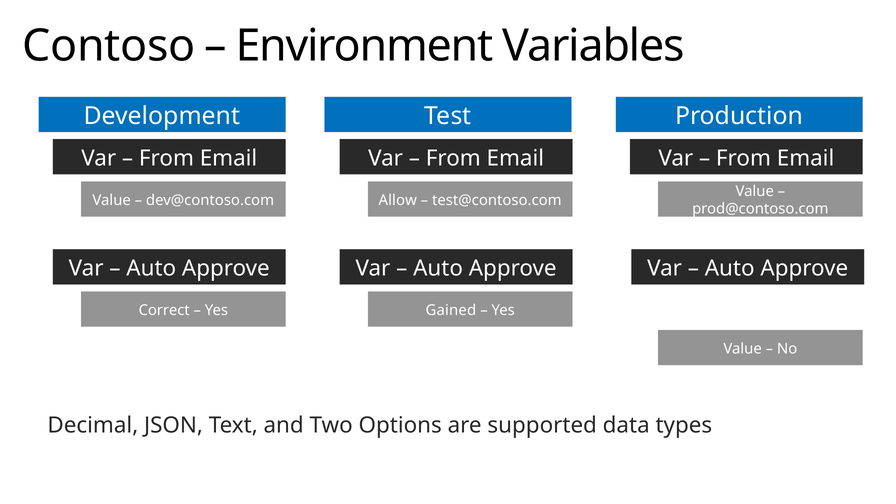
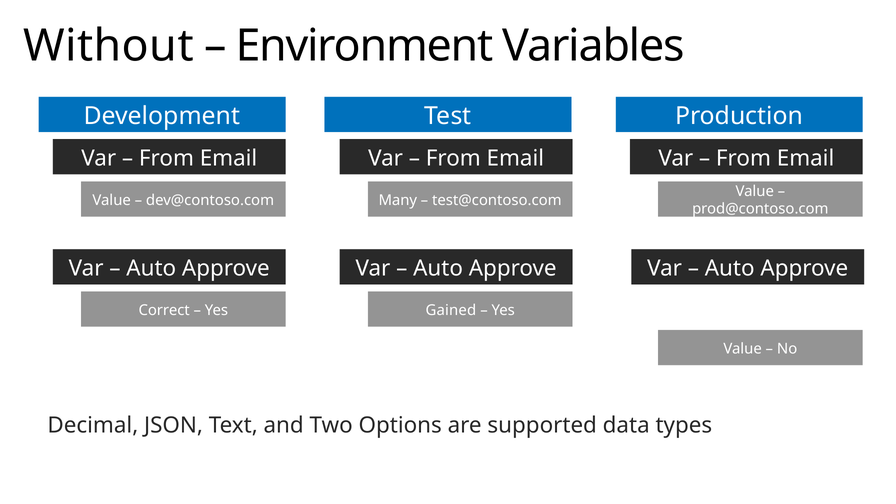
Contoso: Contoso -> Without
Allow: Allow -> Many
